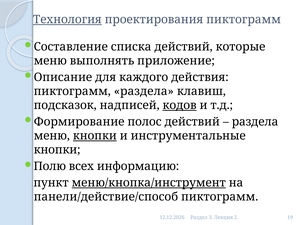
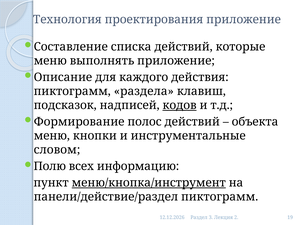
Технология underline: present -> none
проектирования пиктограмм: пиктограмм -> приложение
раздела at (255, 122): раздела -> объекта
кнопки at (95, 136) underline: present -> none
кнопки at (57, 150): кнопки -> словом
панели/действие/способ: панели/действие/способ -> панели/действие/раздел
